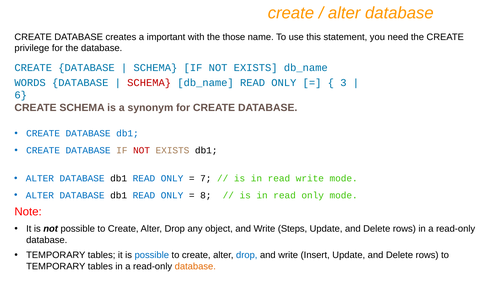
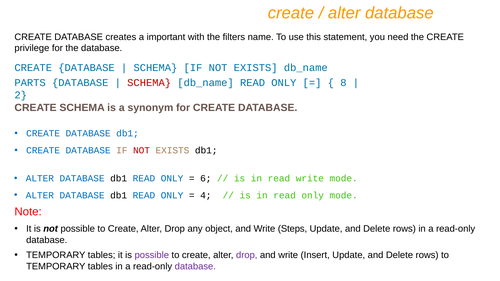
those: those -> filters
WORDS: WORDS -> PARTS
3: 3 -> 8
6: 6 -> 2
7: 7 -> 6
8: 8 -> 4
possible at (152, 255) colour: blue -> purple
drop at (247, 255) colour: blue -> purple
database at (195, 267) colour: orange -> purple
